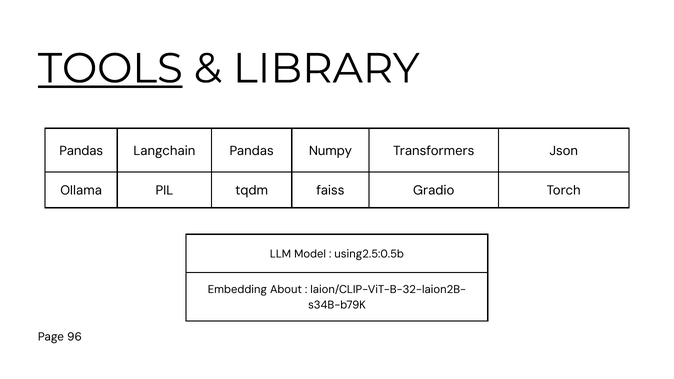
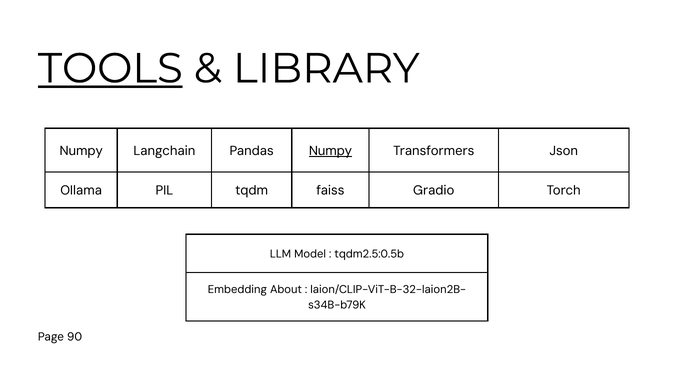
Pandas at (81, 151): Pandas -> Numpy
Numpy at (330, 151) underline: none -> present
using2.5:0.5b: using2.5:0.5b -> tqdm2.5:0.5b
96: 96 -> 90
